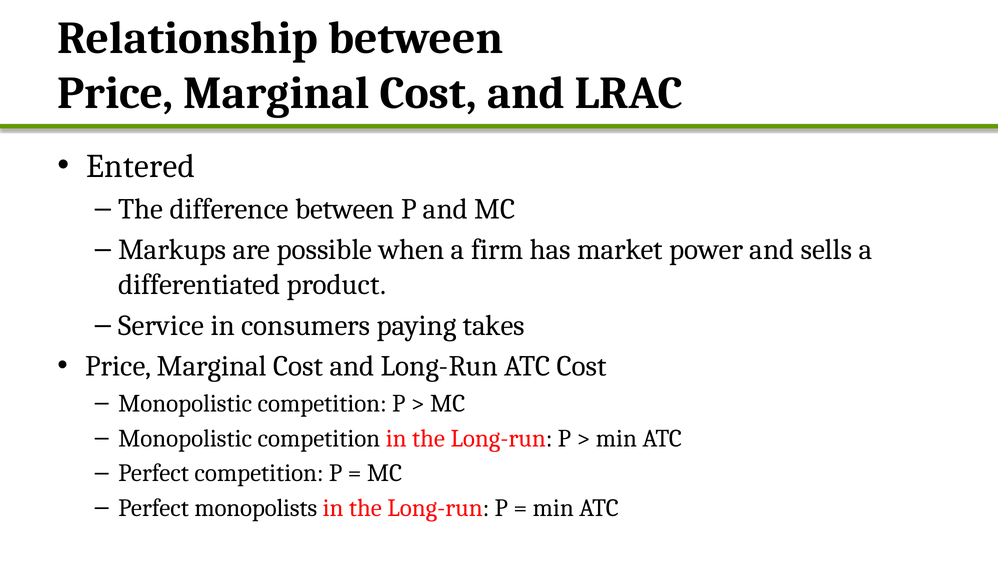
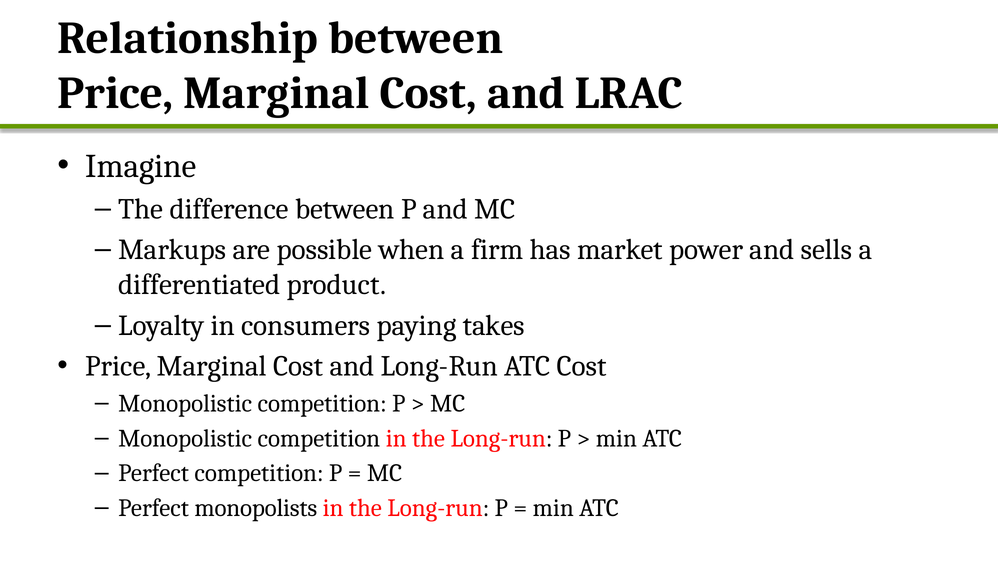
Entered: Entered -> Imagine
Service: Service -> Loyalty
